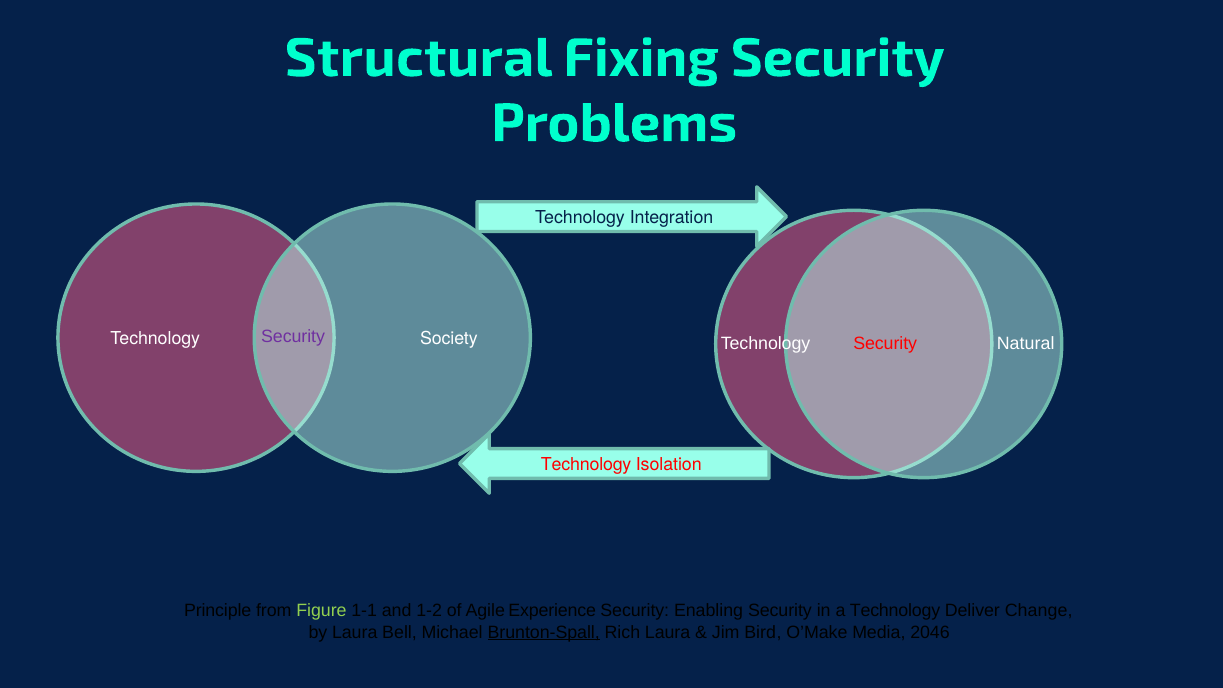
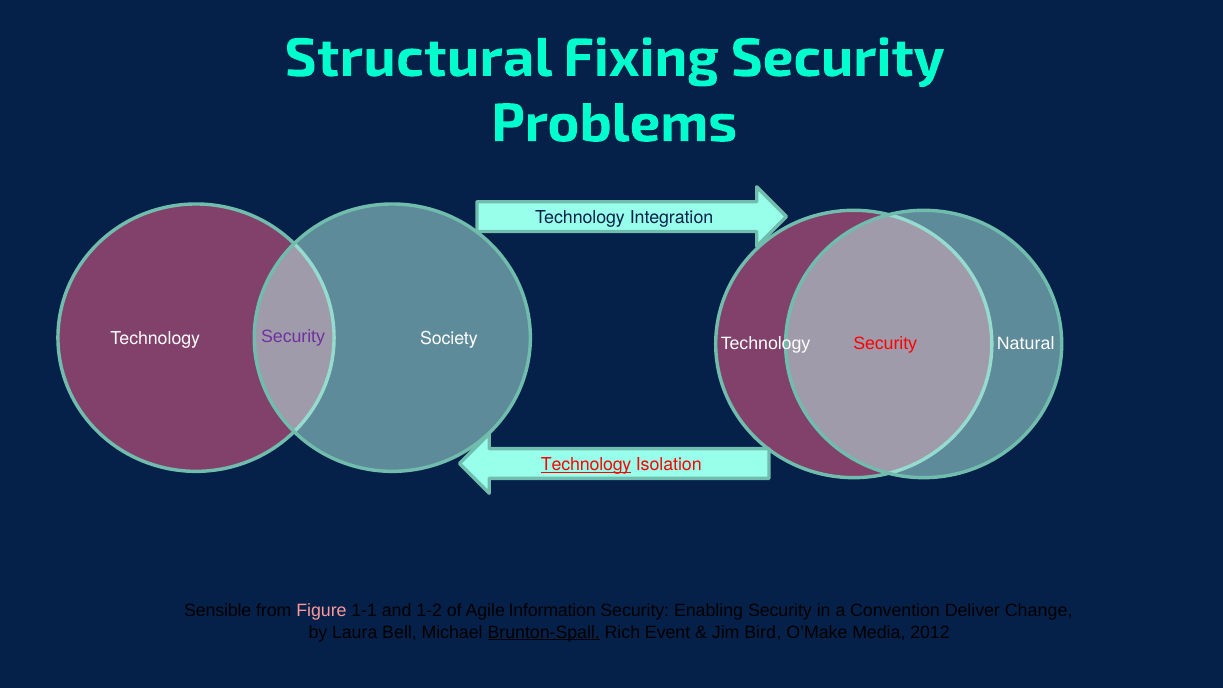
Technology at (586, 465) underline: none -> present
Principle: Principle -> Sensible
Figure colour: light green -> pink
Experience: Experience -> Information
a Technology: Technology -> Convention
Rich Laura: Laura -> Event
2046: 2046 -> 2012
